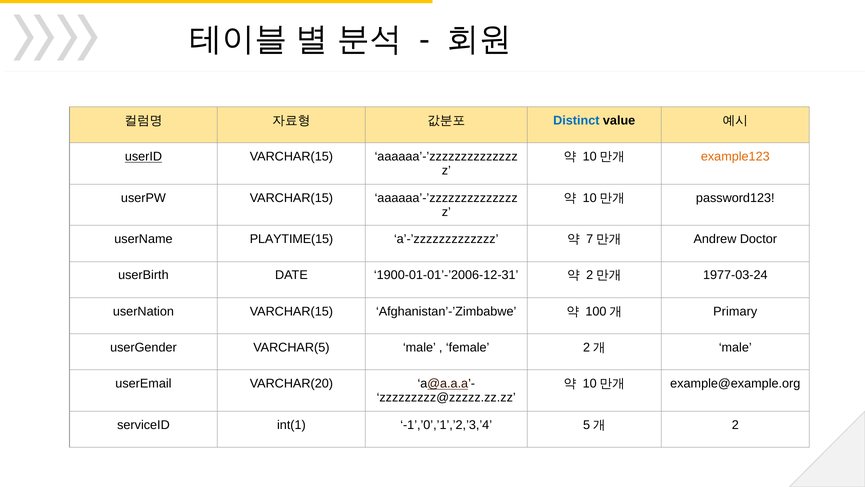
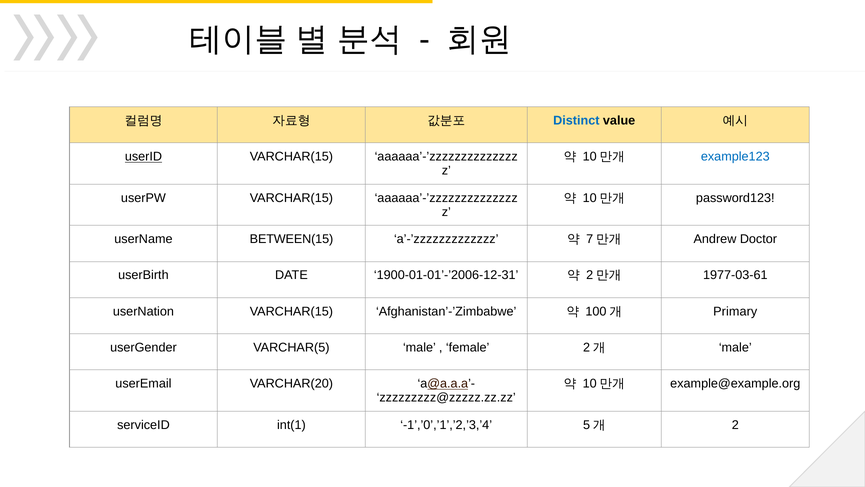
example123 colour: orange -> blue
PLAYTIME(15: PLAYTIME(15 -> BETWEEN(15
1977-03-24: 1977-03-24 -> 1977-03-61
